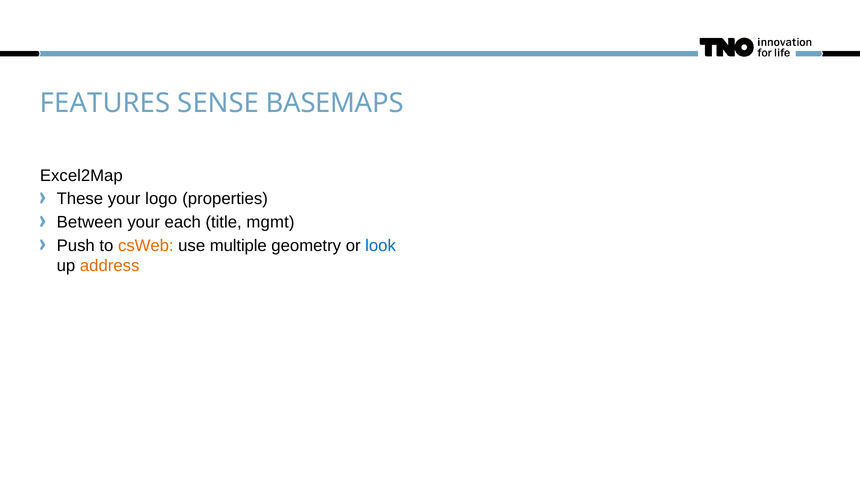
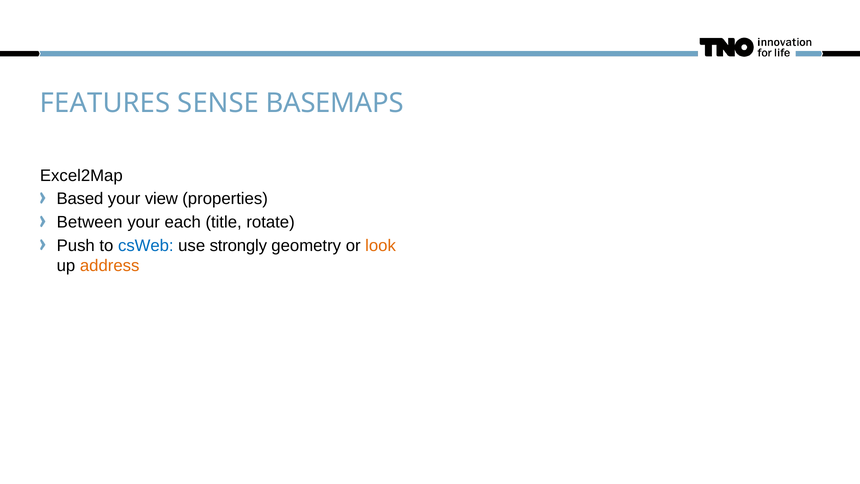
These: These -> Based
logo: logo -> view
mgmt: mgmt -> rotate
csWeb colour: orange -> blue
multiple: multiple -> strongly
look colour: blue -> orange
